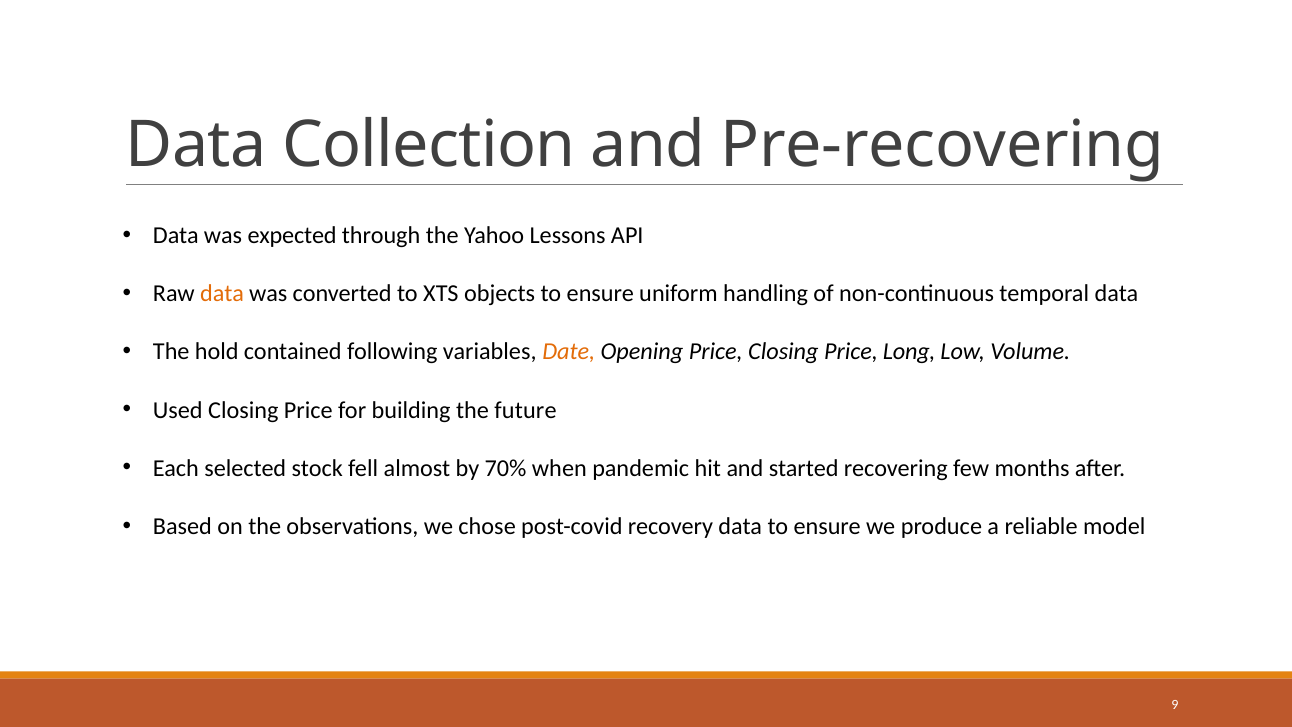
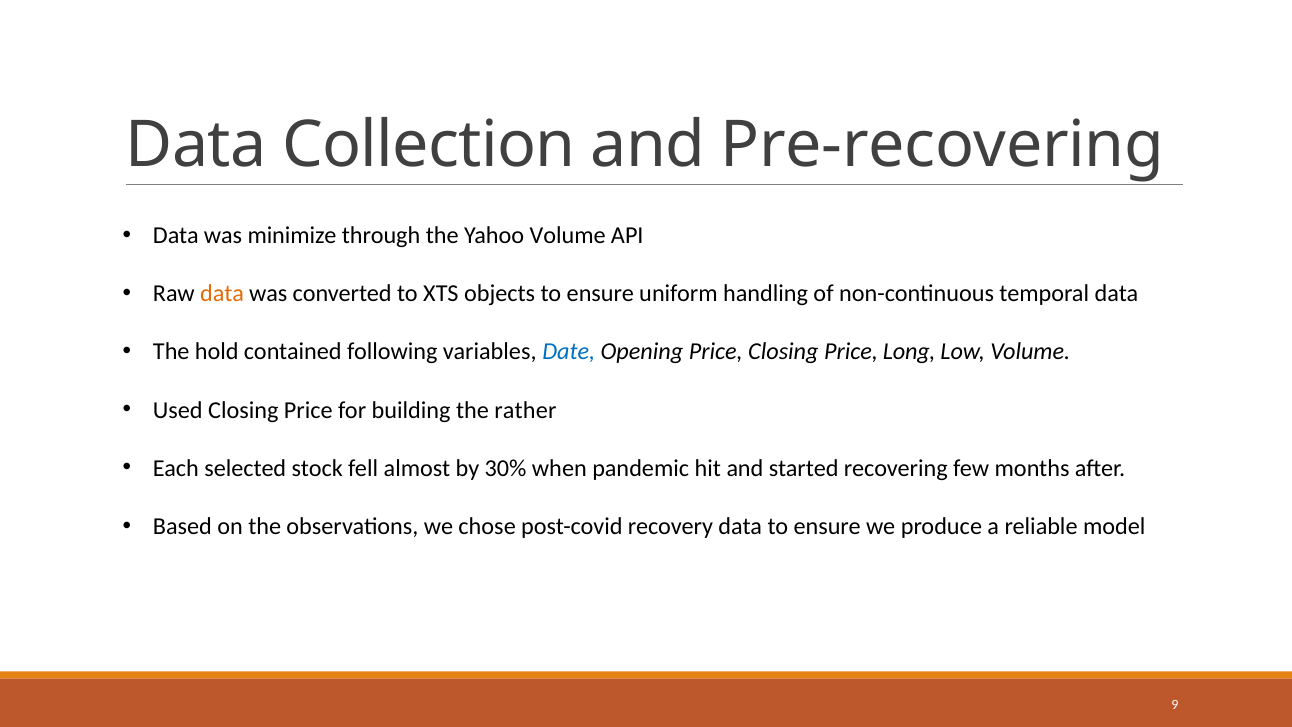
expected: expected -> minimize
Yahoo Lessons: Lessons -> Volume
Date colour: orange -> blue
future: future -> rather
70%: 70% -> 30%
